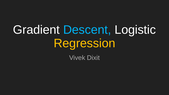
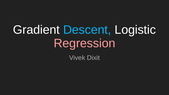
Regression colour: yellow -> pink
